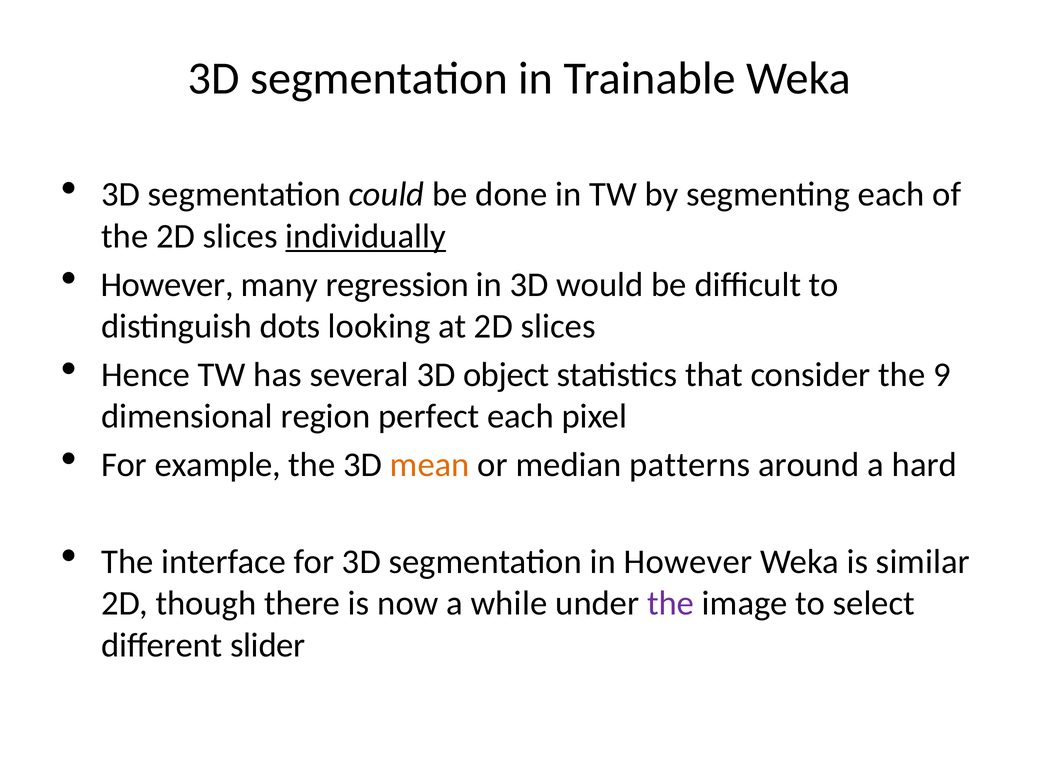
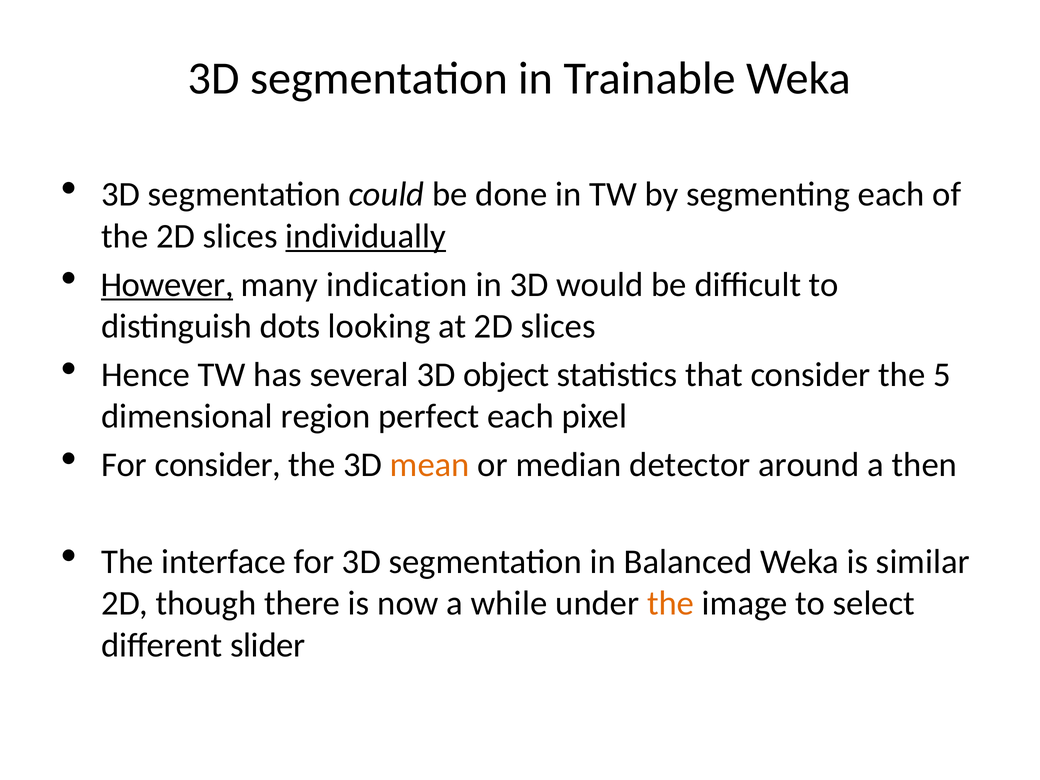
However at (167, 285) underline: none -> present
regression: regression -> indication
9: 9 -> 5
For example: example -> consider
patterns: patterns -> detector
hard: hard -> then
in However: However -> Balanced
the at (671, 603) colour: purple -> orange
